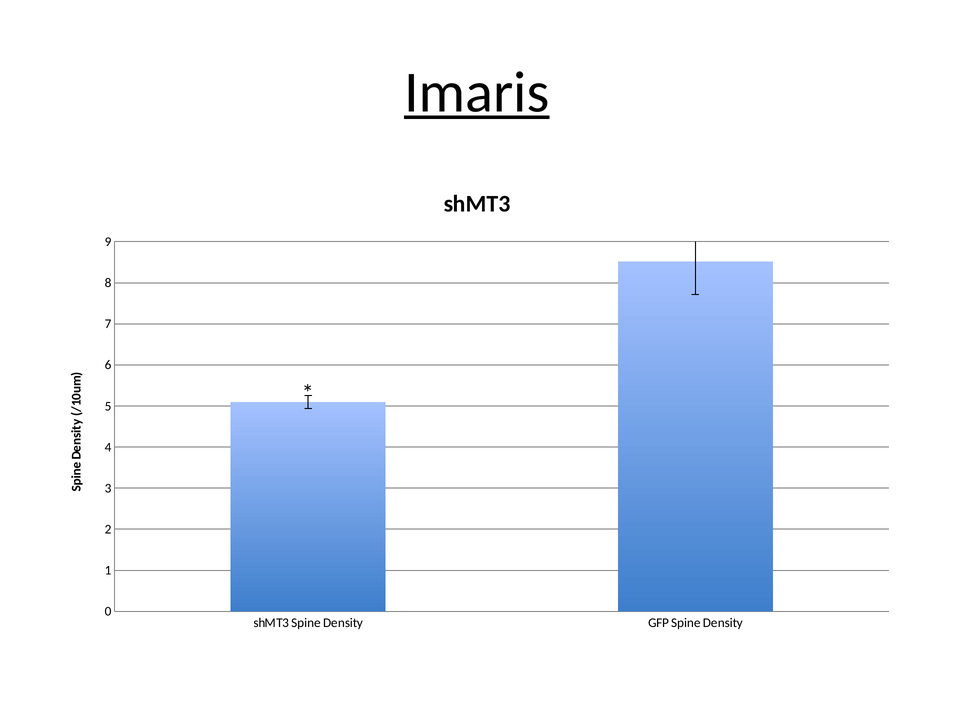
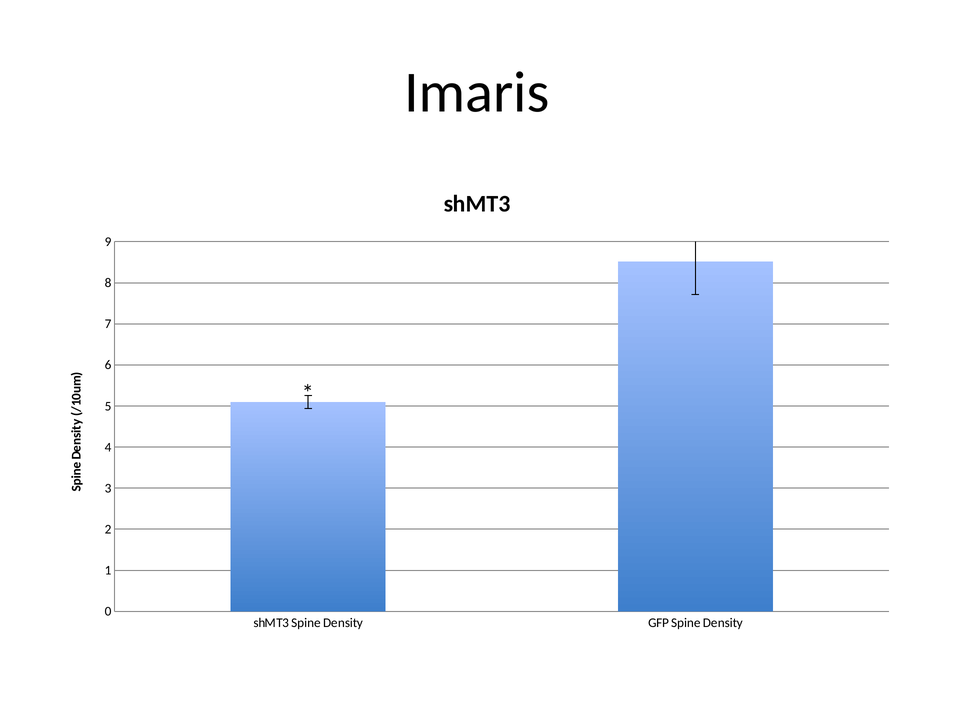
Imaris underline: present -> none
